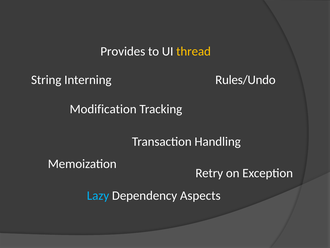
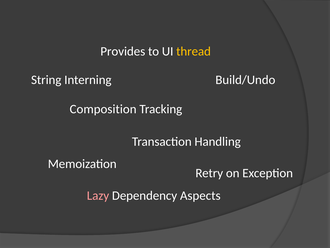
Rules/Undo: Rules/Undo -> Build/Undo
Modification: Modification -> Composition
Lazy colour: light blue -> pink
